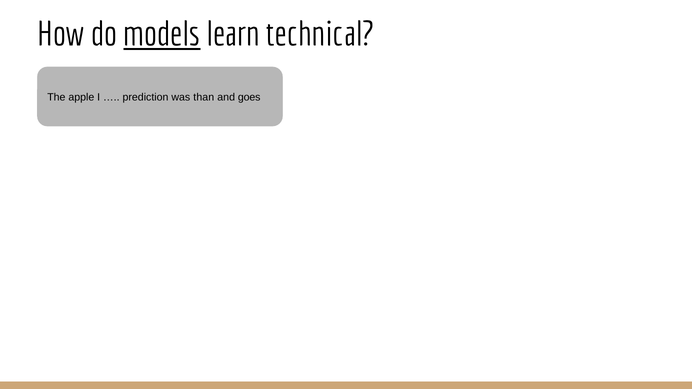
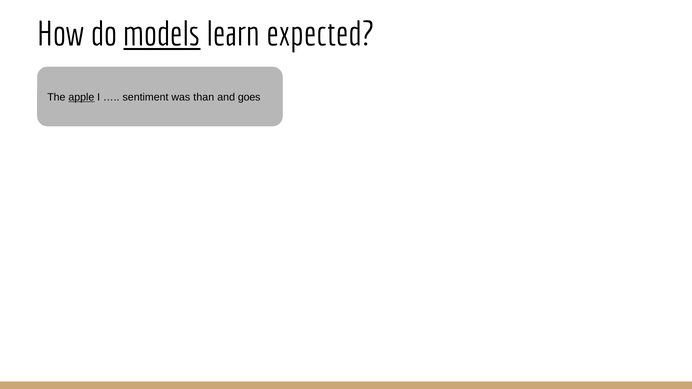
technical: technical -> expected
apple underline: none -> present
prediction: prediction -> sentiment
